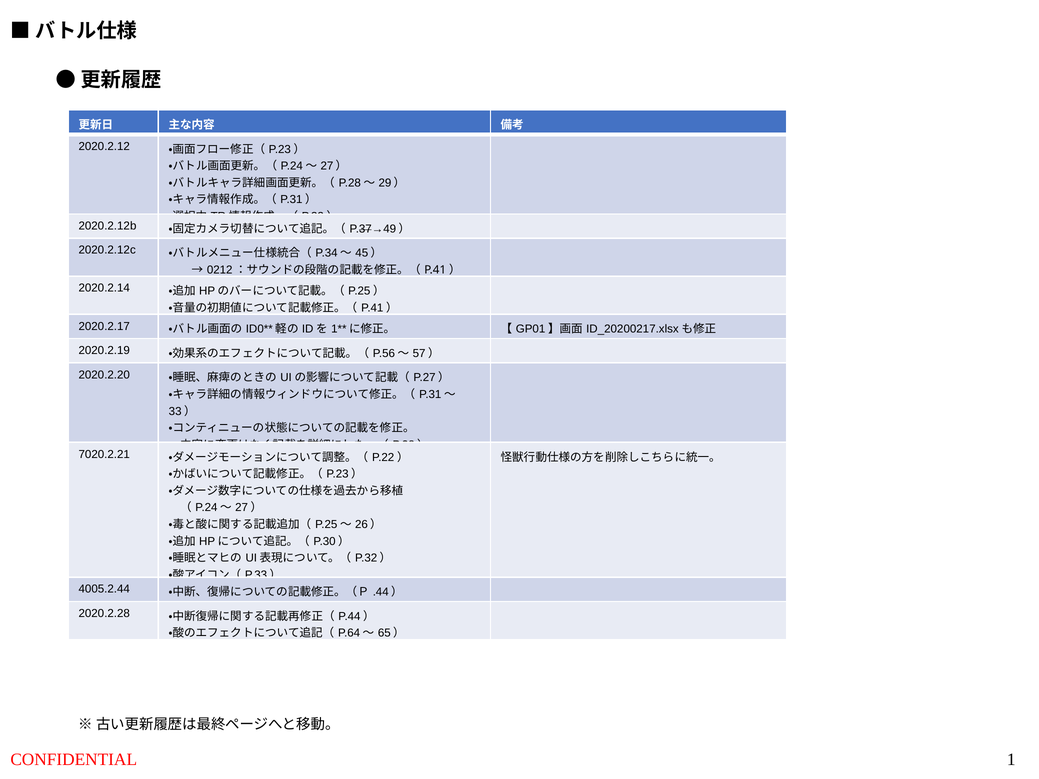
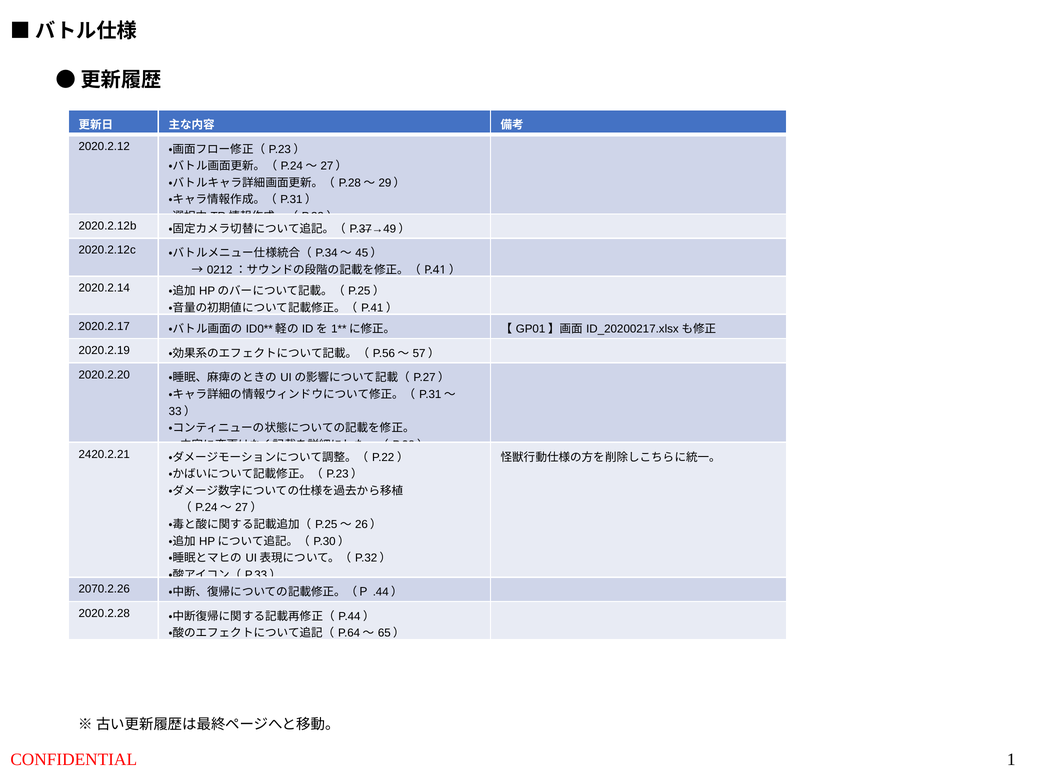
7020.2.21: 7020.2.21 -> 2420.2.21
4005.2.44: 4005.2.44 -> 2070.2.26
